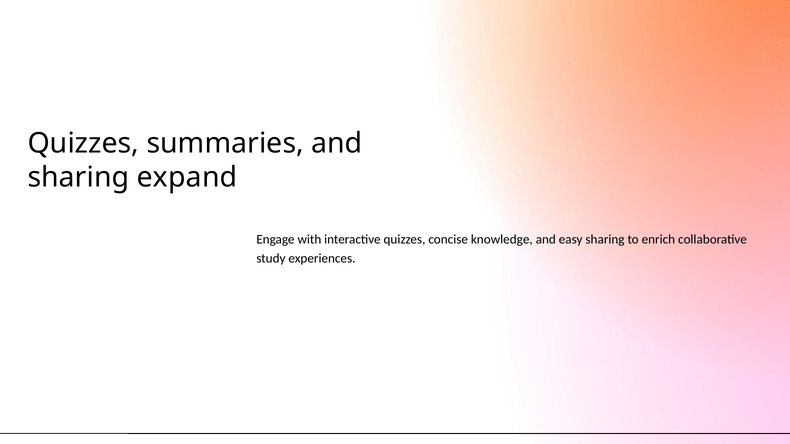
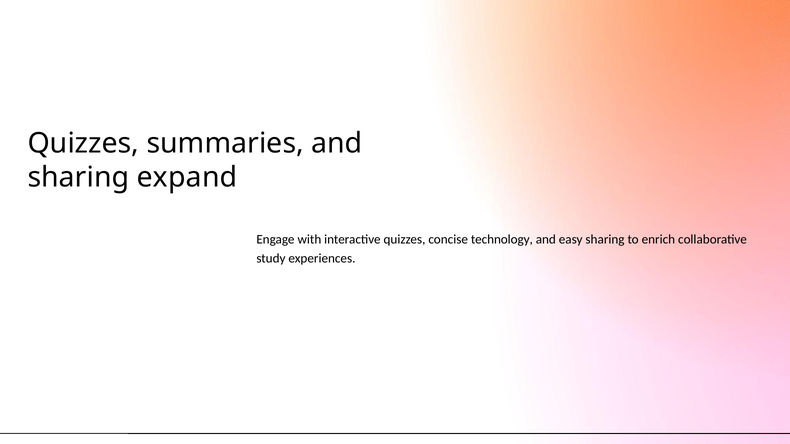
knowledge: knowledge -> technology
